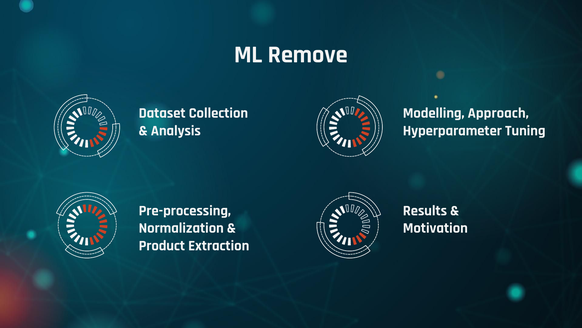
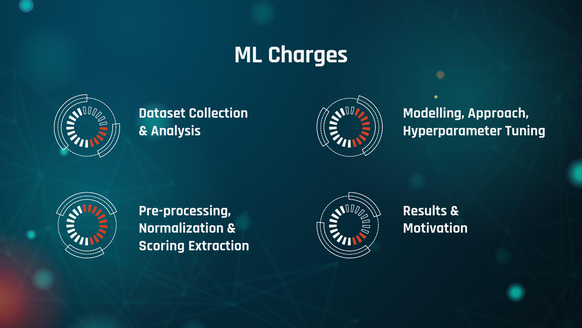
Remove: Remove -> Charges
Product: Product -> Scoring
